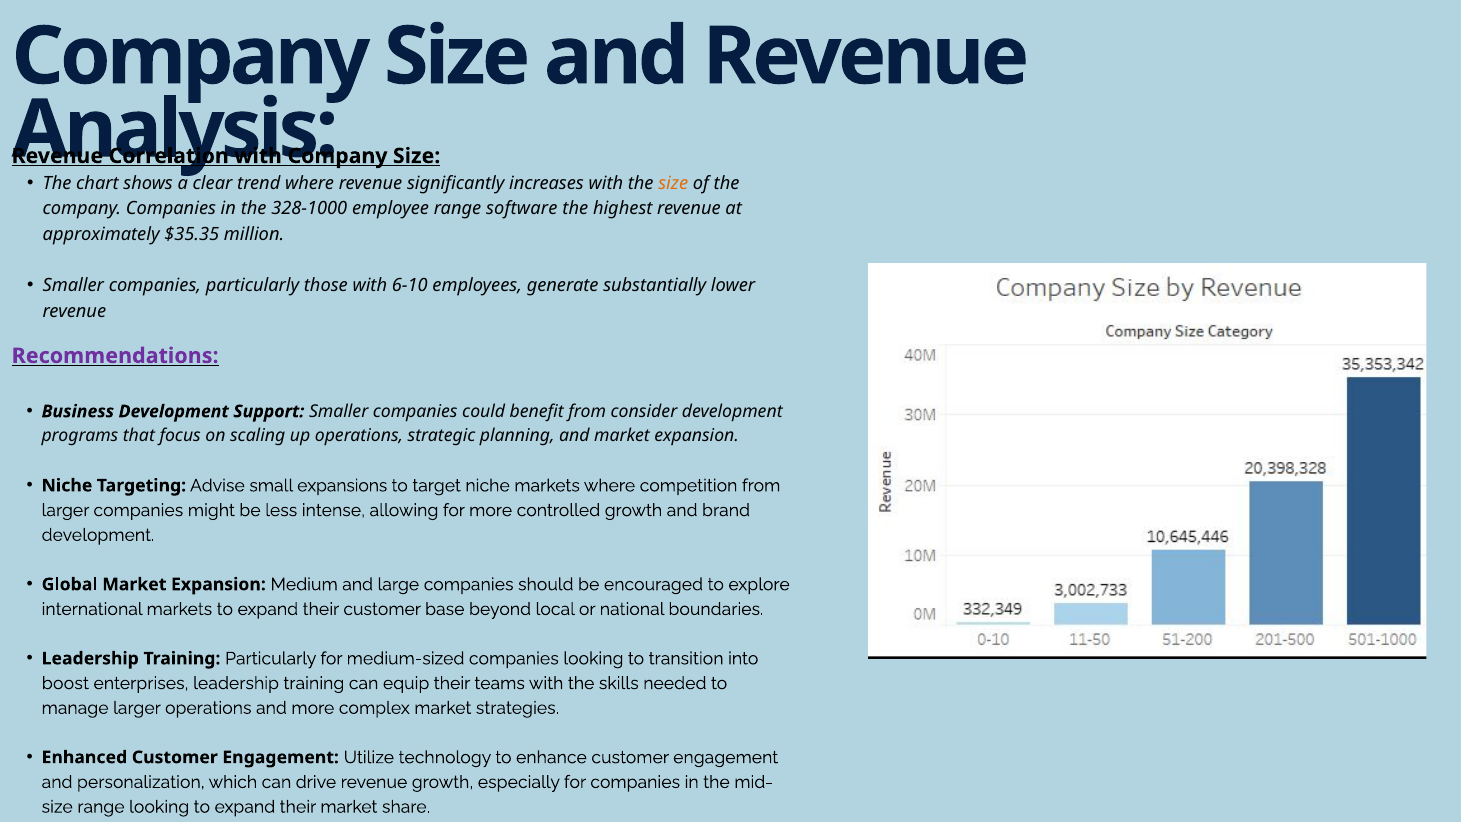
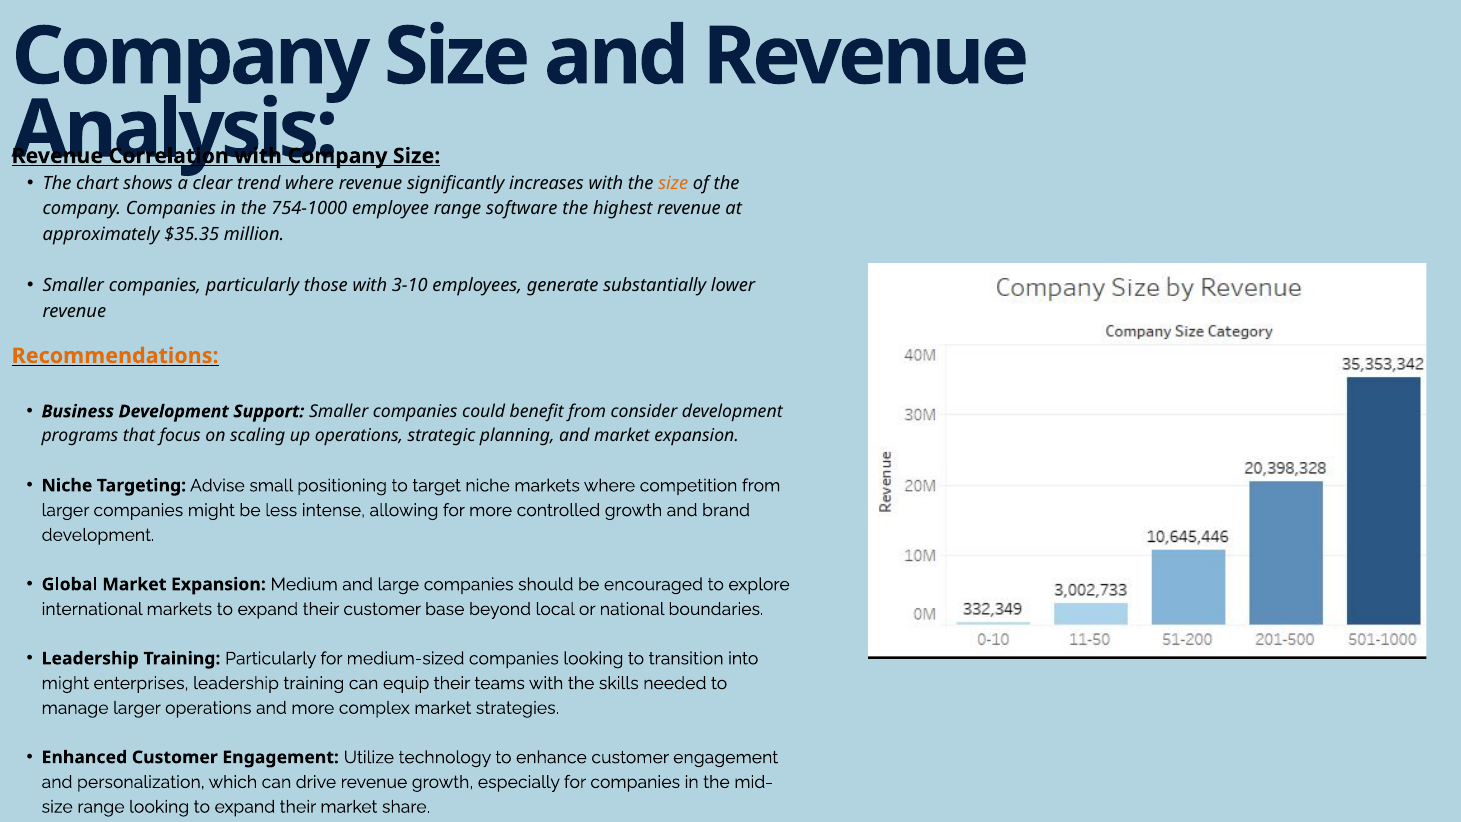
328-1000: 328-1000 -> 754-1000
6-10: 6-10 -> 3-10
Recommendations colour: purple -> orange
expansions: expansions -> positioning
boost at (65, 683): boost -> might
